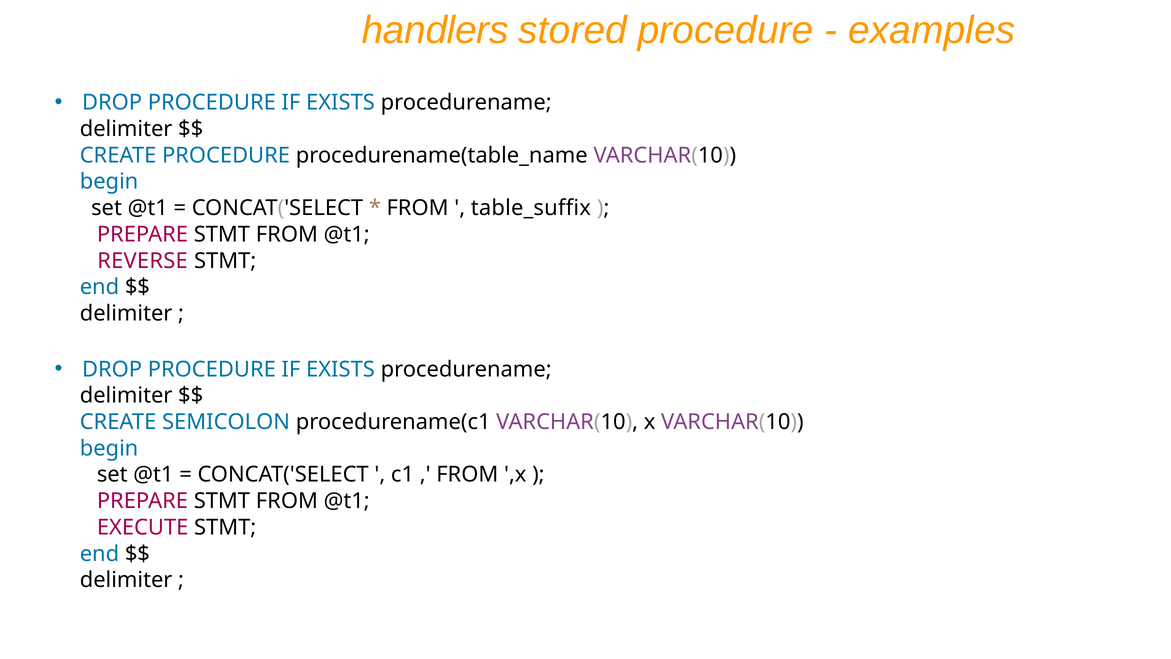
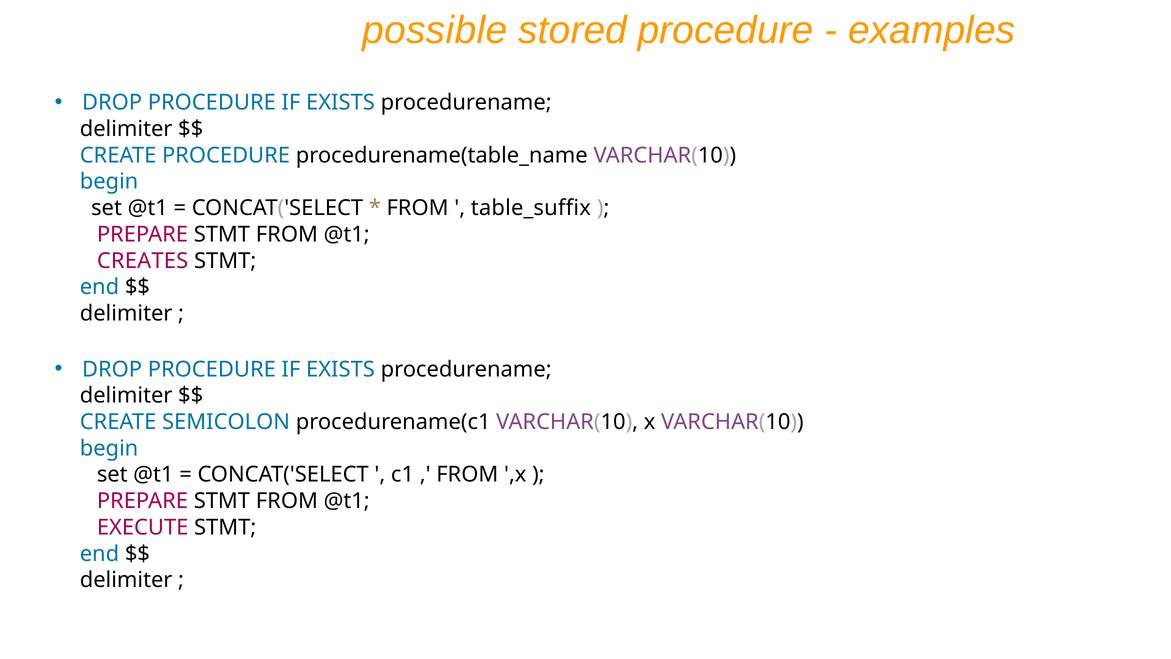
handlers: handlers -> possible
REVERSE: REVERSE -> CREATES
